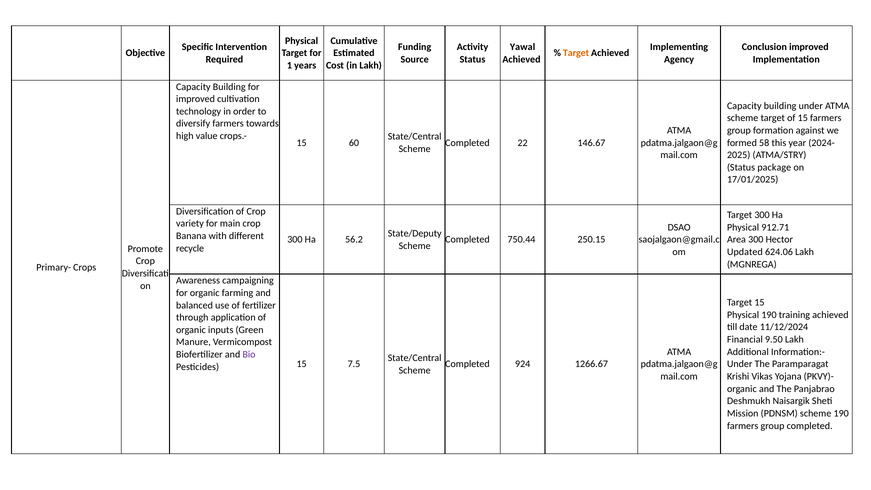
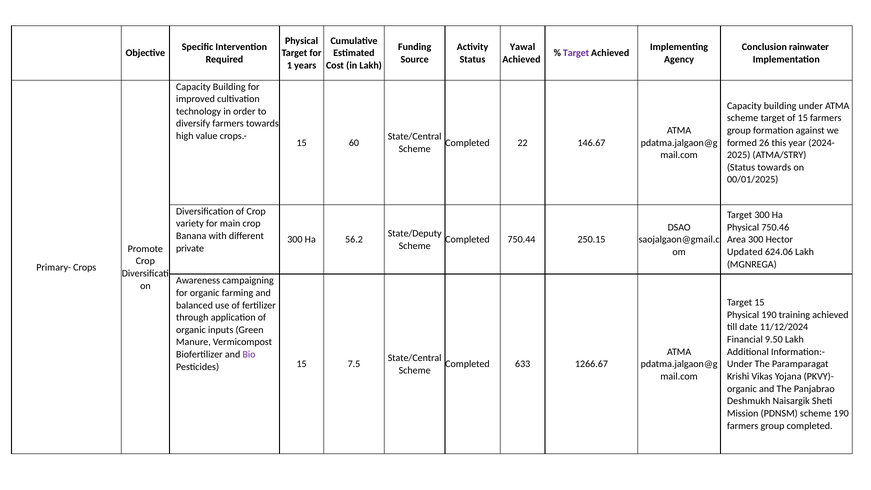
Conclusion improved: improved -> rainwater
Target at (576, 53) colour: orange -> purple
58: 58 -> 26
Status package: package -> towards
17/01/2025: 17/01/2025 -> 00/01/2025
912.71: 912.71 -> 750.46
recycle: recycle -> private
924: 924 -> 633
